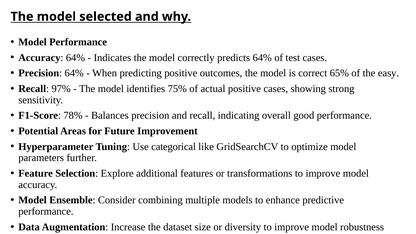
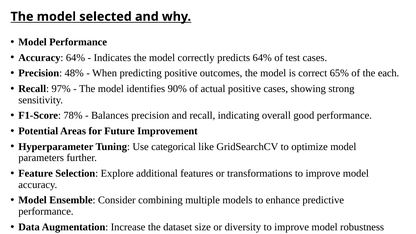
Precision 64%: 64% -> 48%
easy: easy -> each
75%: 75% -> 90%
